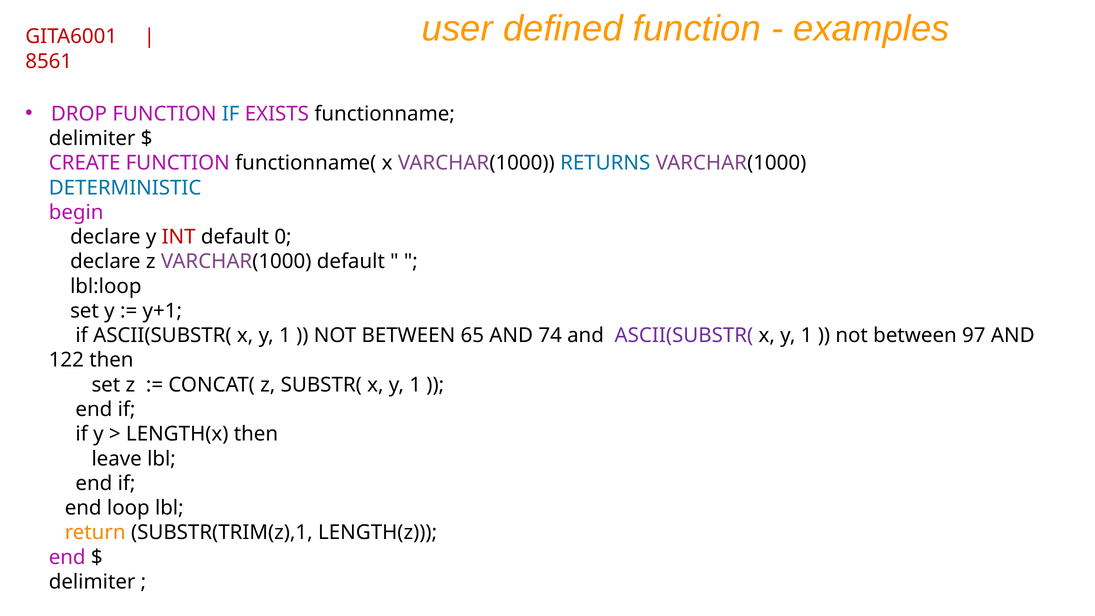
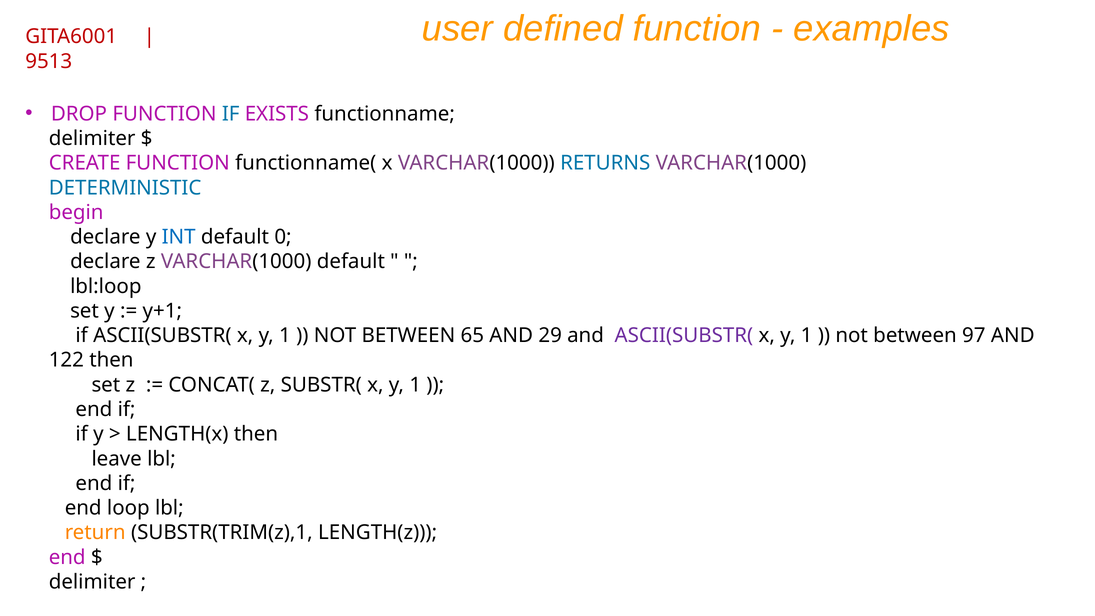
8561: 8561 -> 9513
INT colour: red -> blue
74: 74 -> 29
